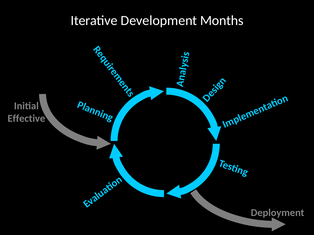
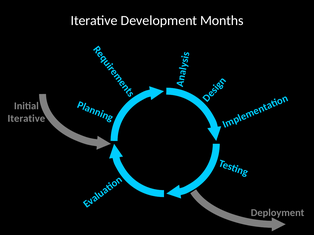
Effective at (26, 119): Effective -> Iterative
